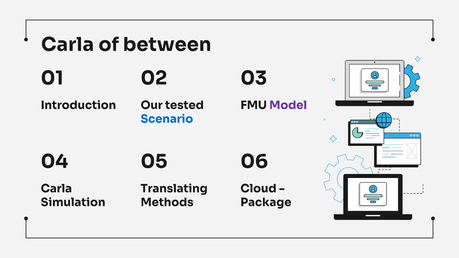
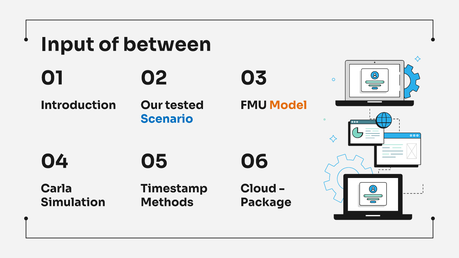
Carla at (68, 45): Carla -> Input
Model colour: purple -> orange
Translating: Translating -> Timestamp
